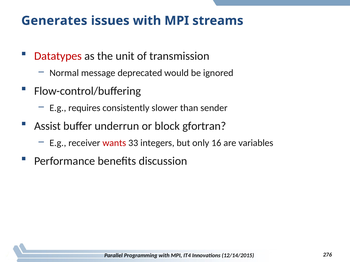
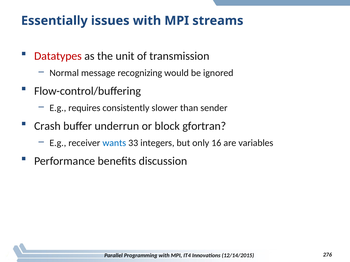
Generates: Generates -> Essentially
deprecated: deprecated -> recognizing
Assist: Assist -> Crash
wants colour: red -> blue
